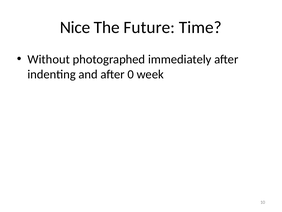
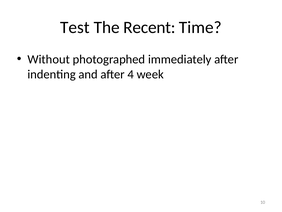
Nice: Nice -> Test
Future: Future -> Recent
0: 0 -> 4
